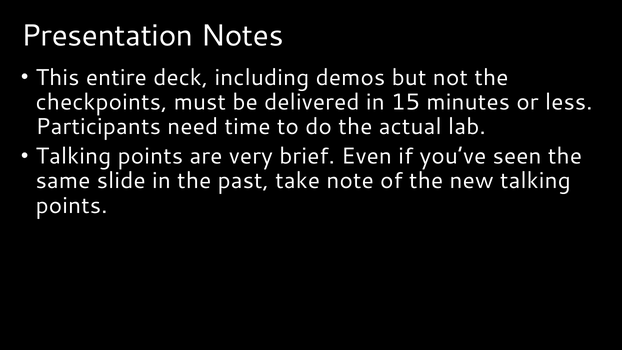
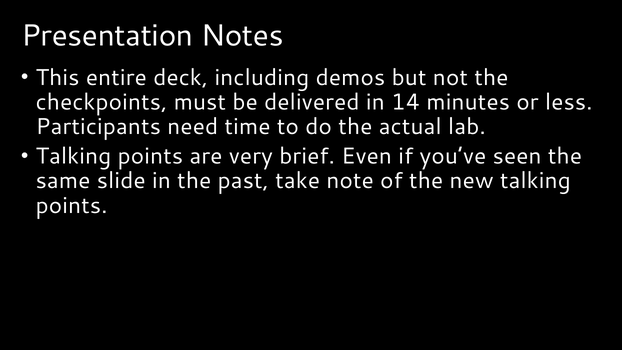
15: 15 -> 14
